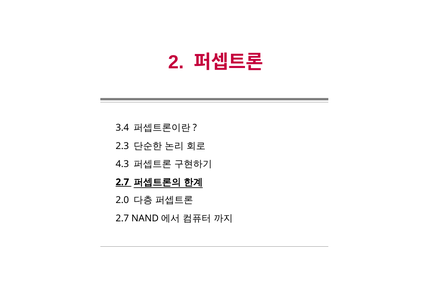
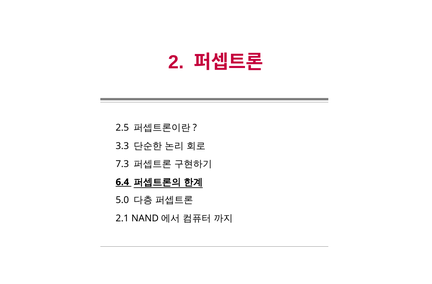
3.4: 3.4 -> 2.5
2.3: 2.3 -> 3.3
4.3: 4.3 -> 7.3
2.7 at (122, 182): 2.7 -> 6.4
2.0: 2.0 -> 5.0
2.7 at (122, 218): 2.7 -> 2.1
